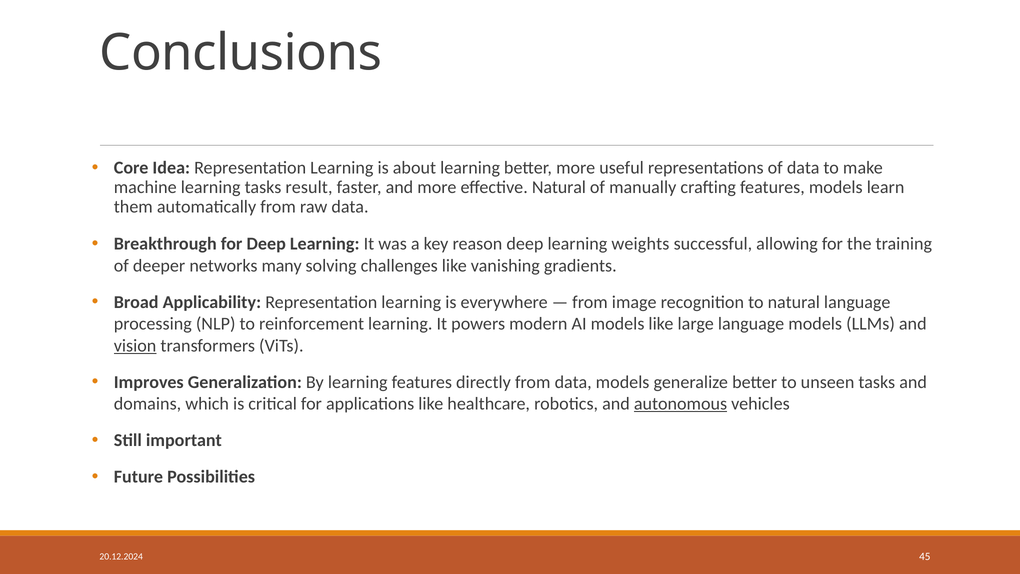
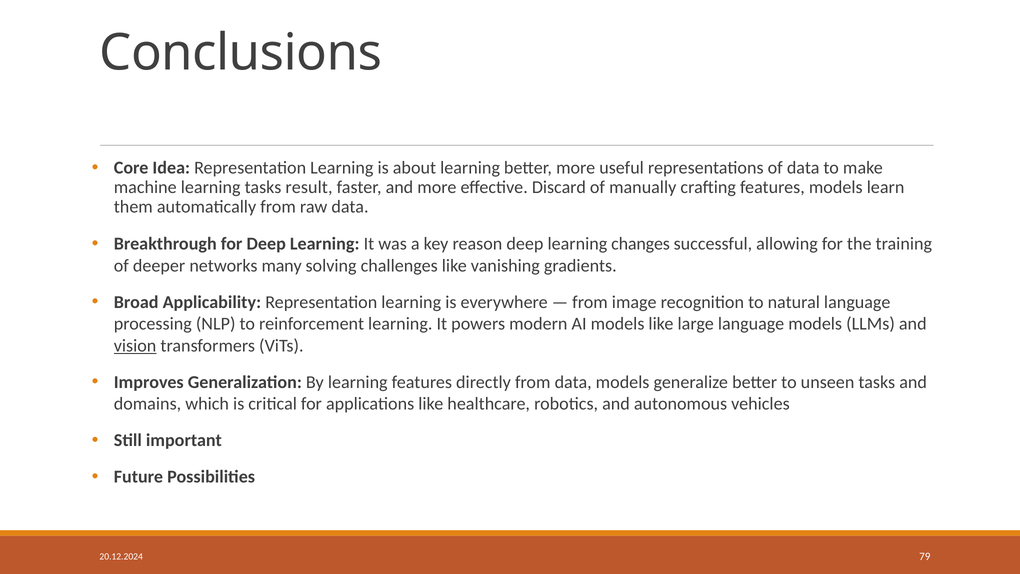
effective Natural: Natural -> Discard
weights: weights -> changes
autonomous underline: present -> none
45: 45 -> 79
